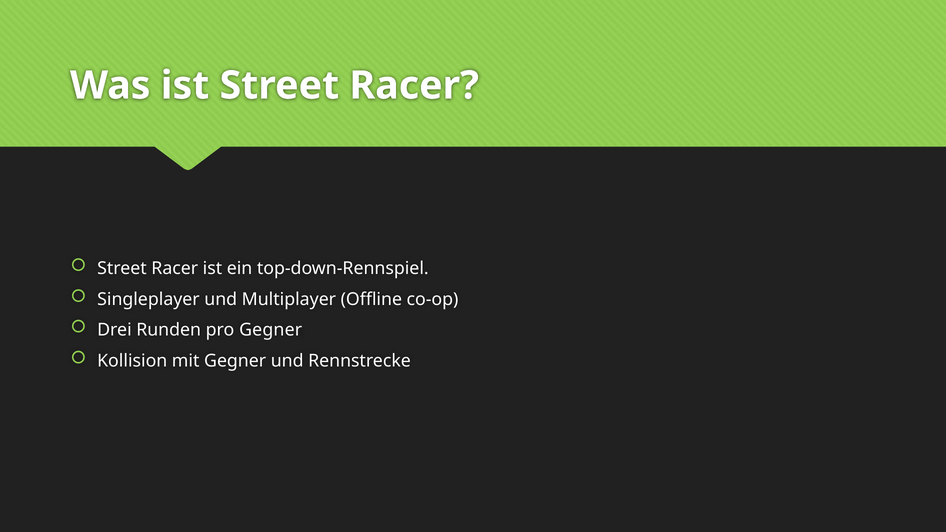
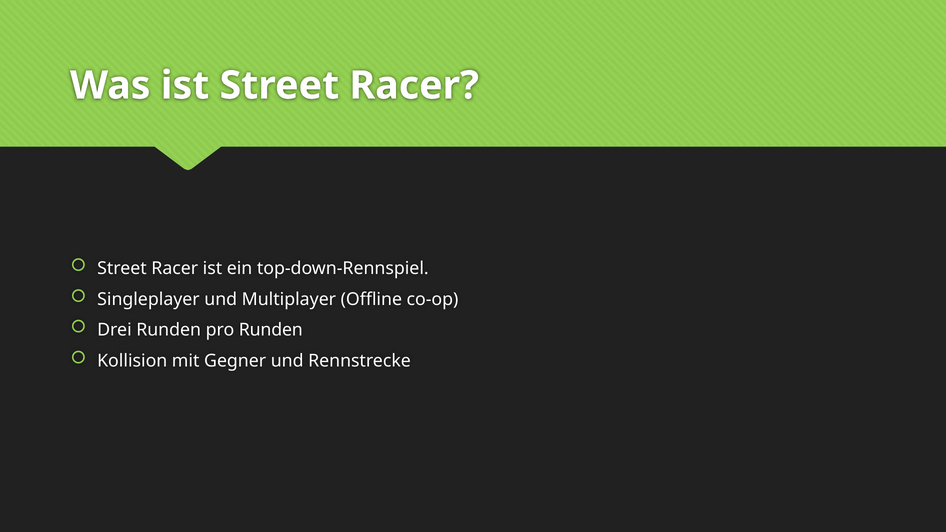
pro Gegner: Gegner -> Runden
